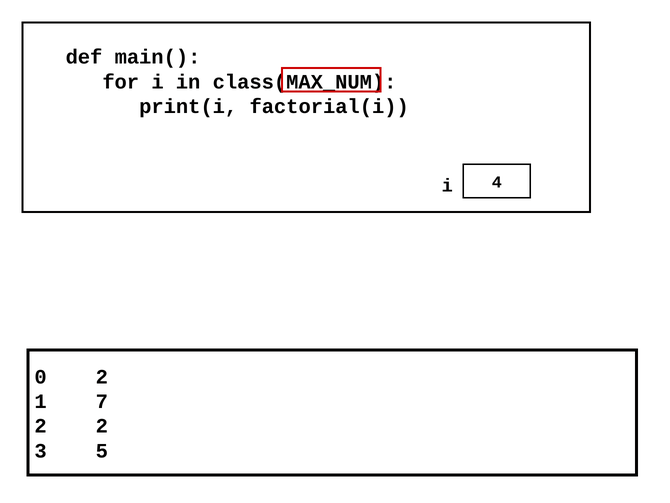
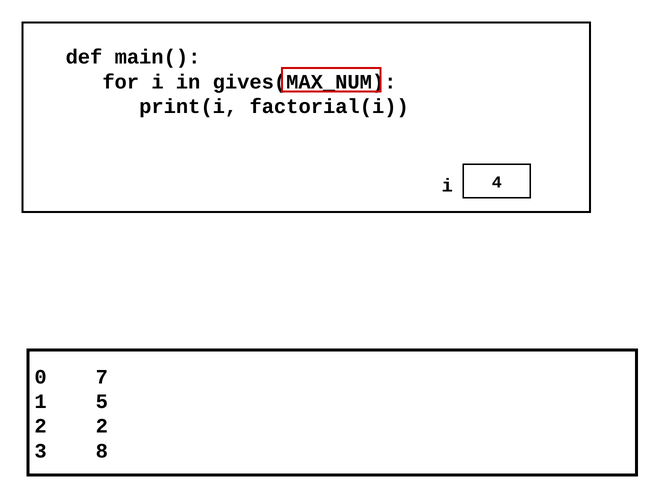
class(MAX_NUM: class(MAX_NUM -> gives(MAX_NUM
0 2: 2 -> 7
7: 7 -> 5
5: 5 -> 8
